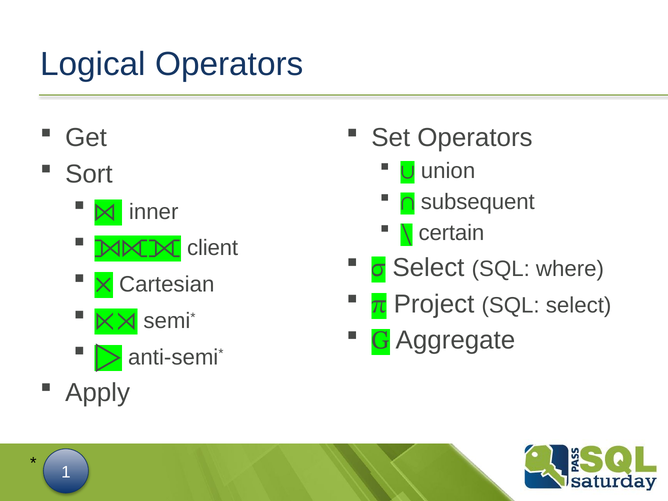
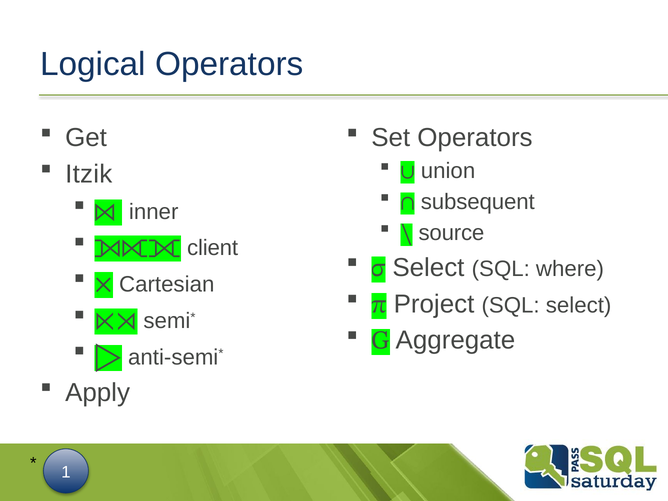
Sort: Sort -> Itzik
certain: certain -> source
